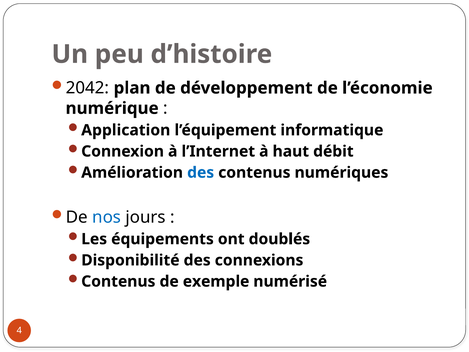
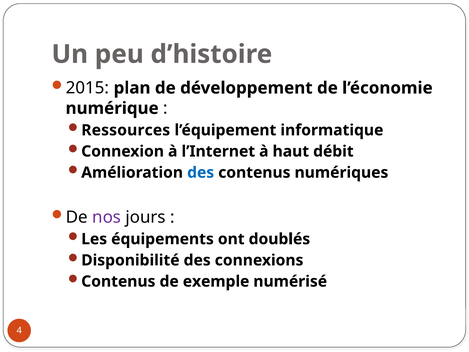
2042: 2042 -> 2015
Application: Application -> Ressources
nos colour: blue -> purple
